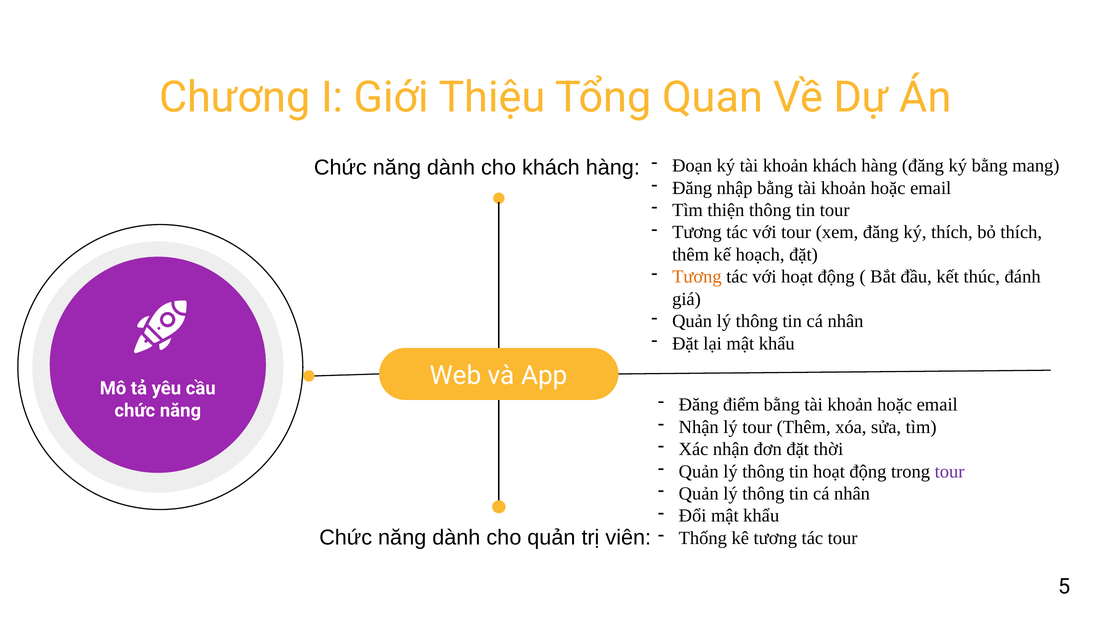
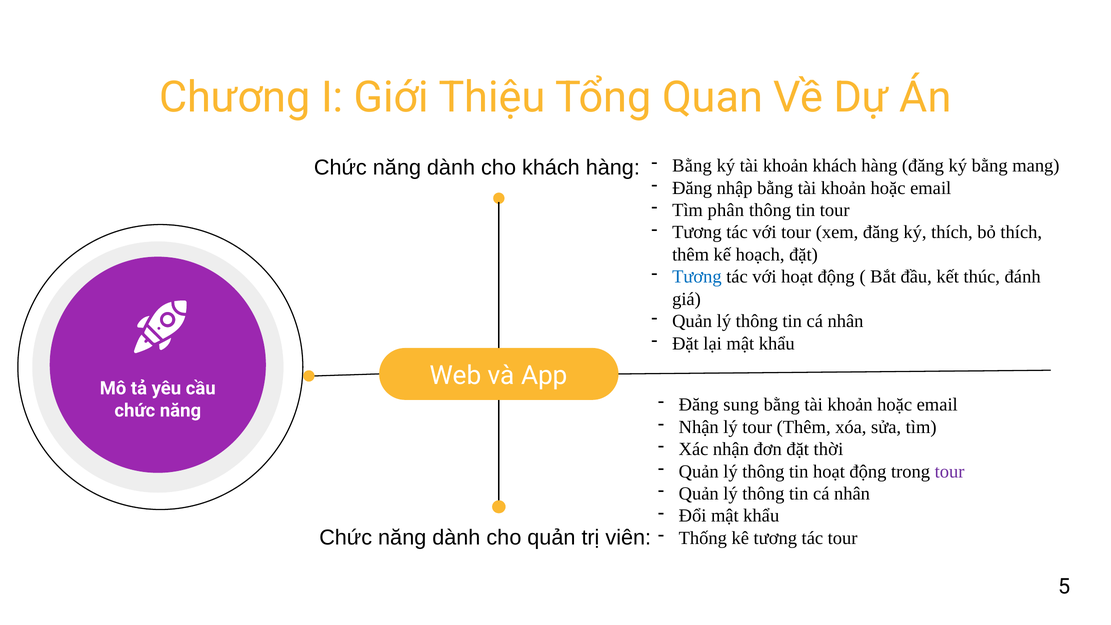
Đoạn at (692, 166): Đoạn -> Bằng
thiện: thiện -> phân
Tương at (697, 277) colour: orange -> blue
điểm: điểm -> sung
